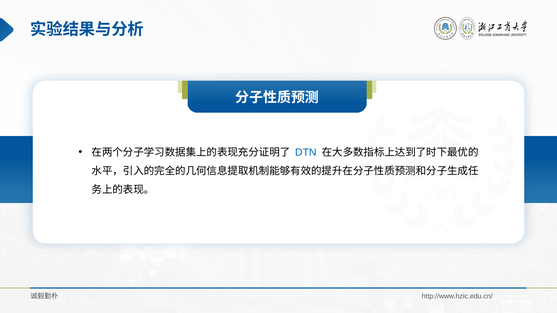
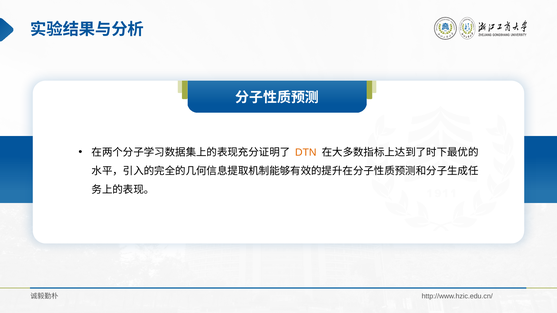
DTN colour: blue -> orange
